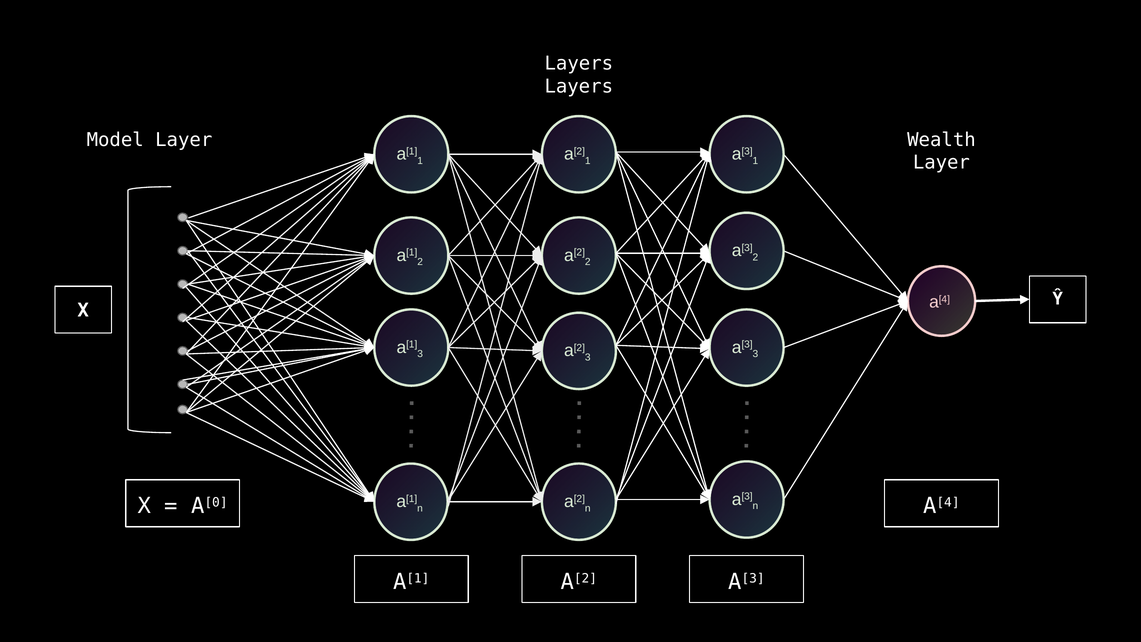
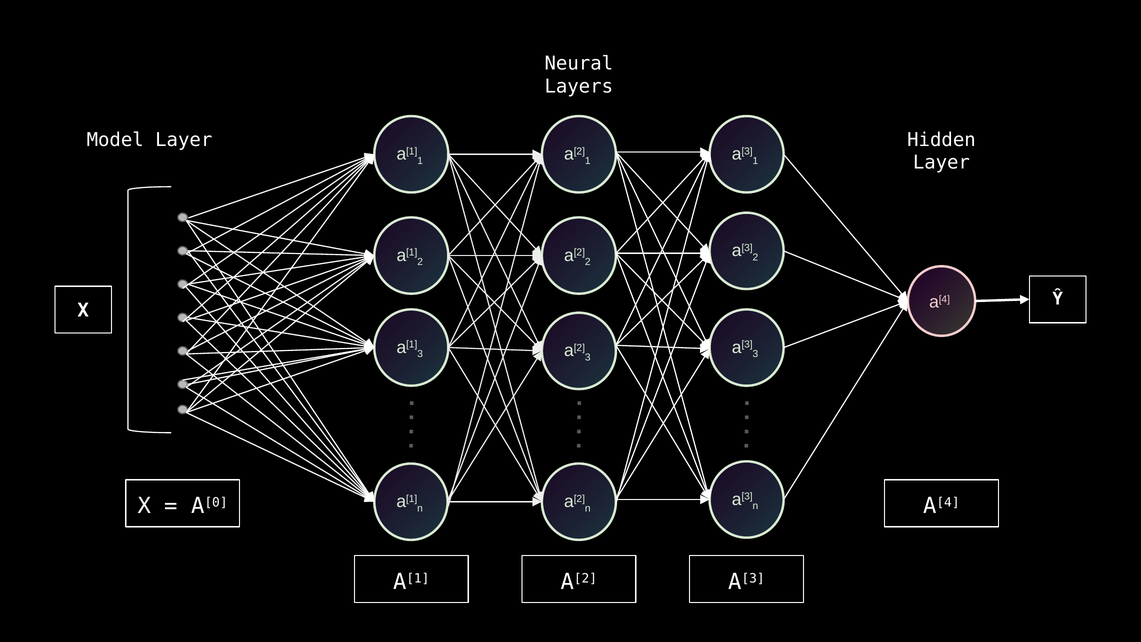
Layers at (579, 64): Layers -> Neural
Wealth: Wealth -> Hidden
